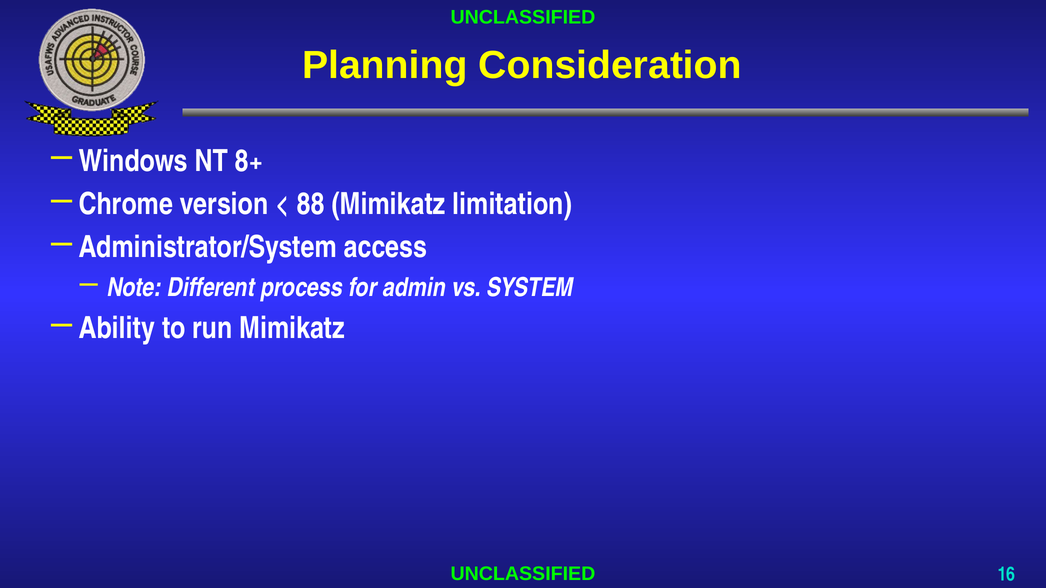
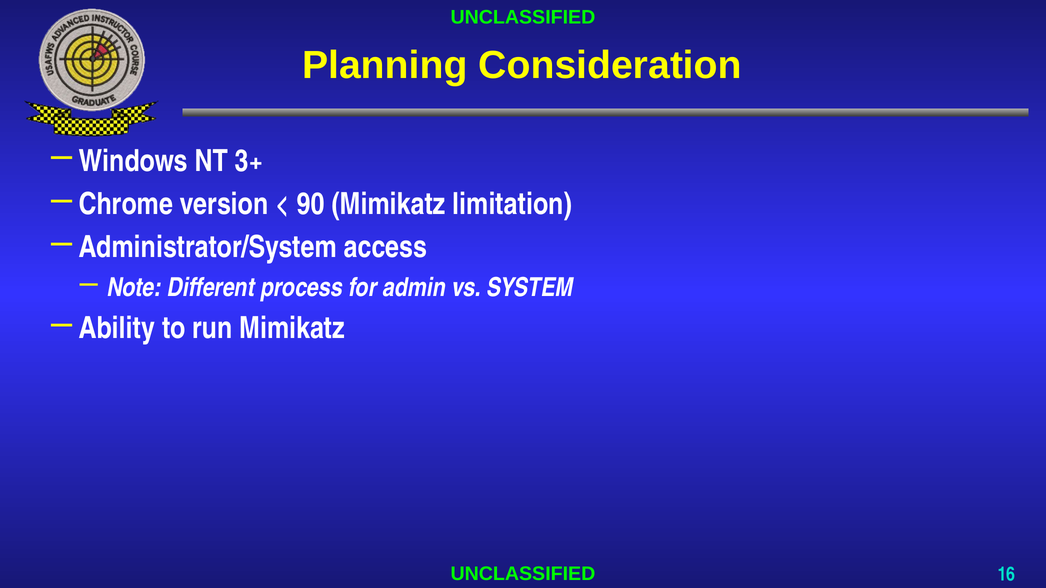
8+: 8+ -> 3+
88: 88 -> 90
